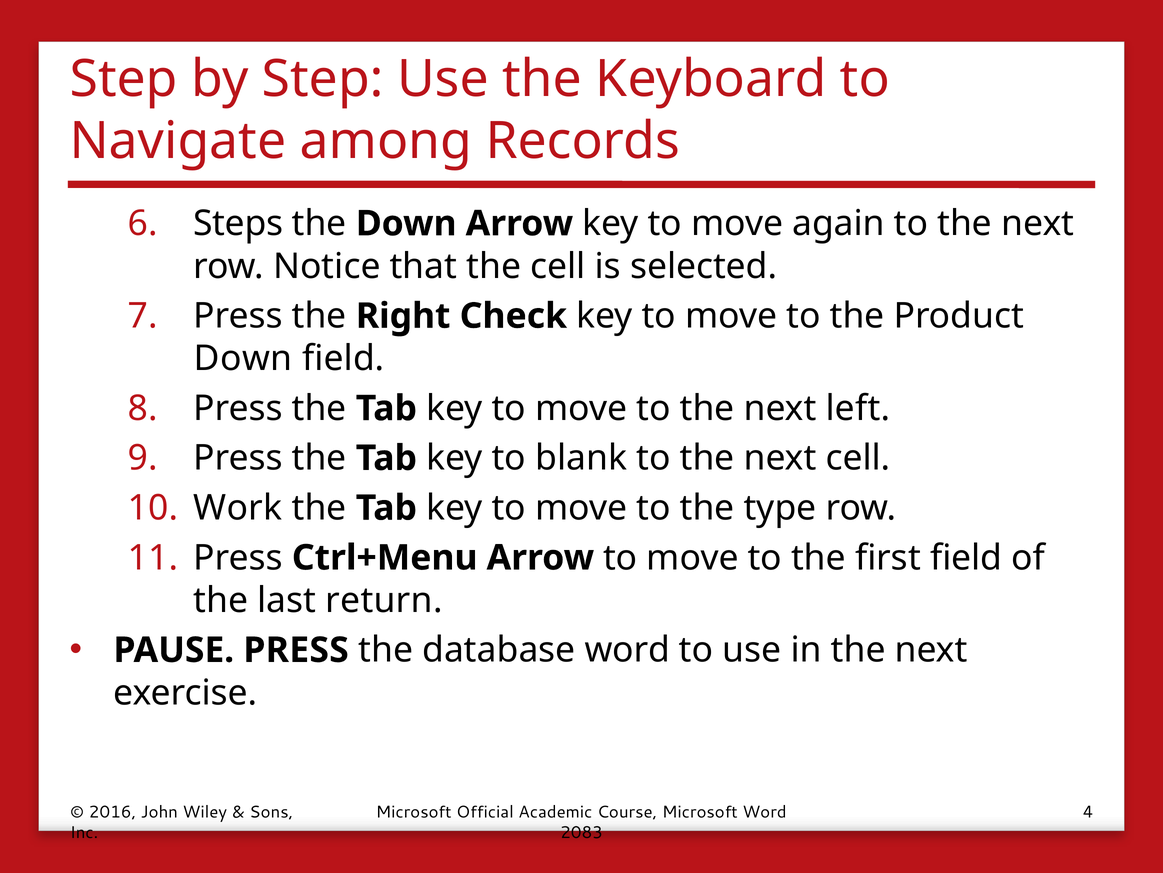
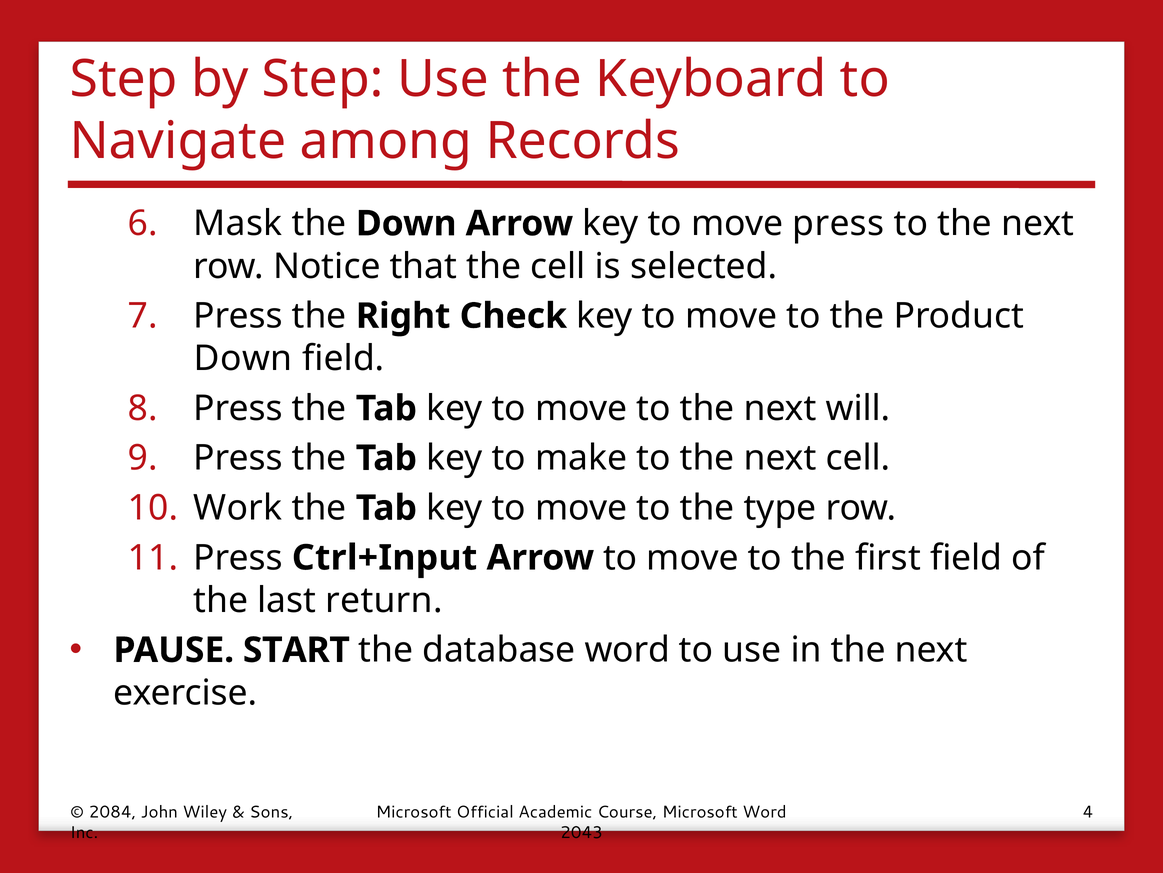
Steps: Steps -> Mask
move again: again -> press
left: left -> will
blank: blank -> make
Ctrl+Menu: Ctrl+Menu -> Ctrl+Input
PAUSE PRESS: PRESS -> START
2016: 2016 -> 2084
2083: 2083 -> 2043
